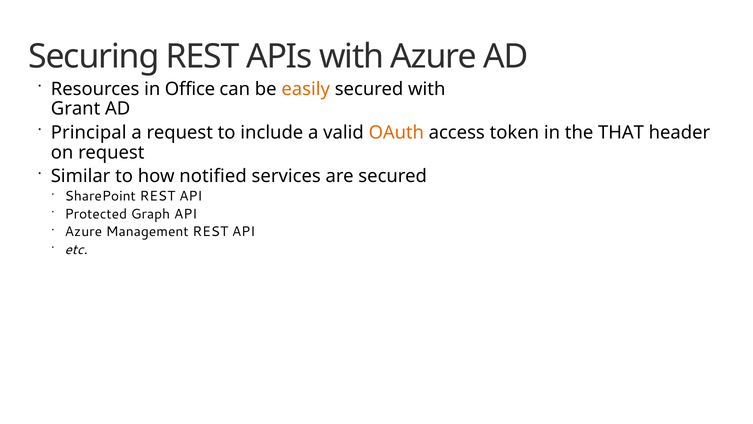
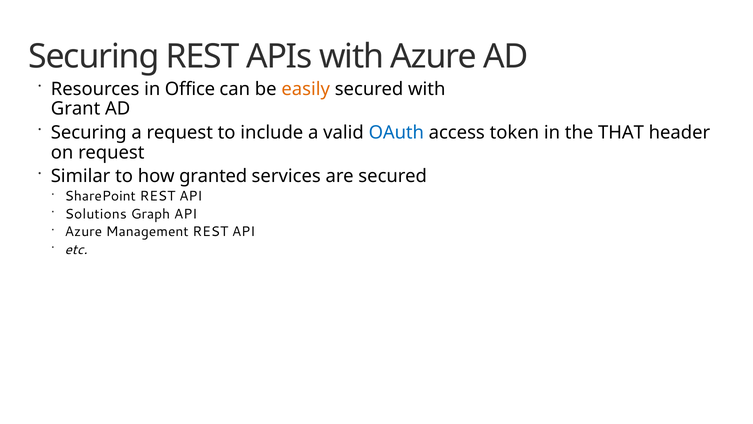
Principal at (89, 132): Principal -> Securing
OAuth colour: orange -> blue
notified: notified -> granted
Protected: Protected -> Solutions
